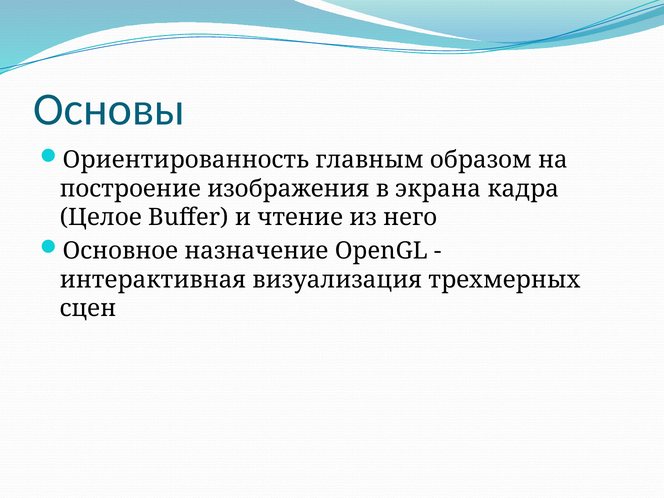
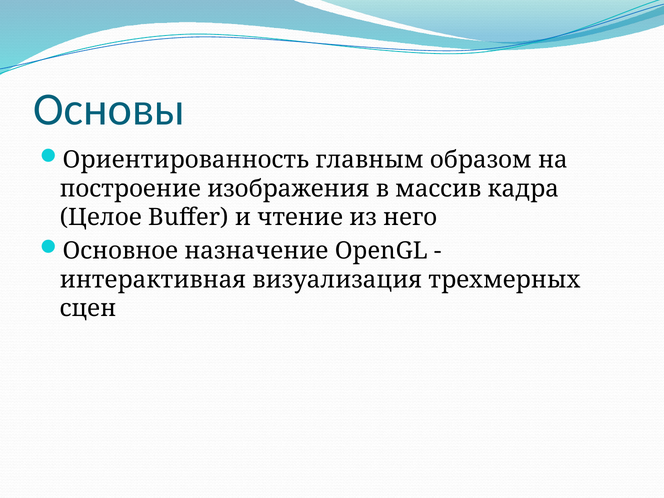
экрана: экрана -> массив
